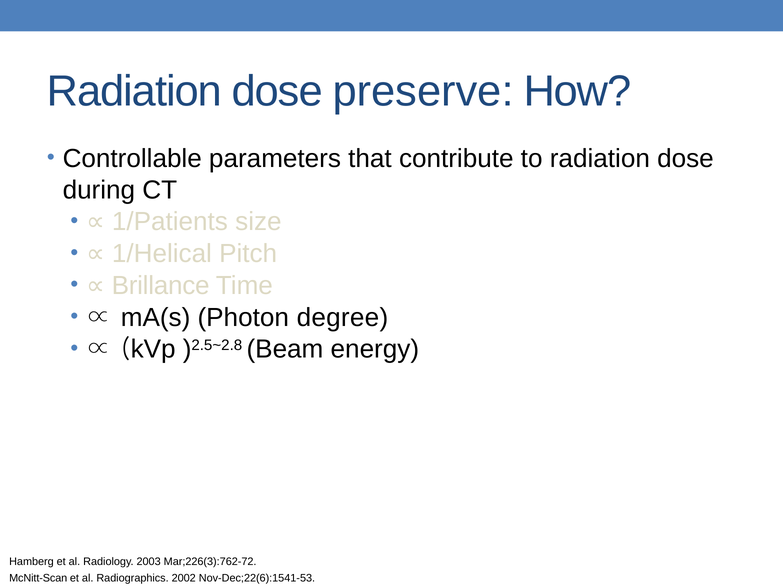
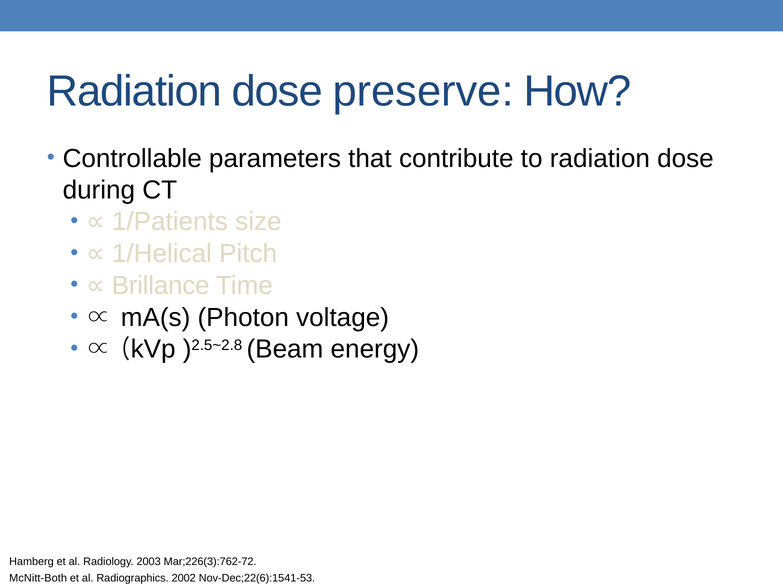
degree: degree -> voltage
McNitt-Scan: McNitt-Scan -> McNitt-Both
